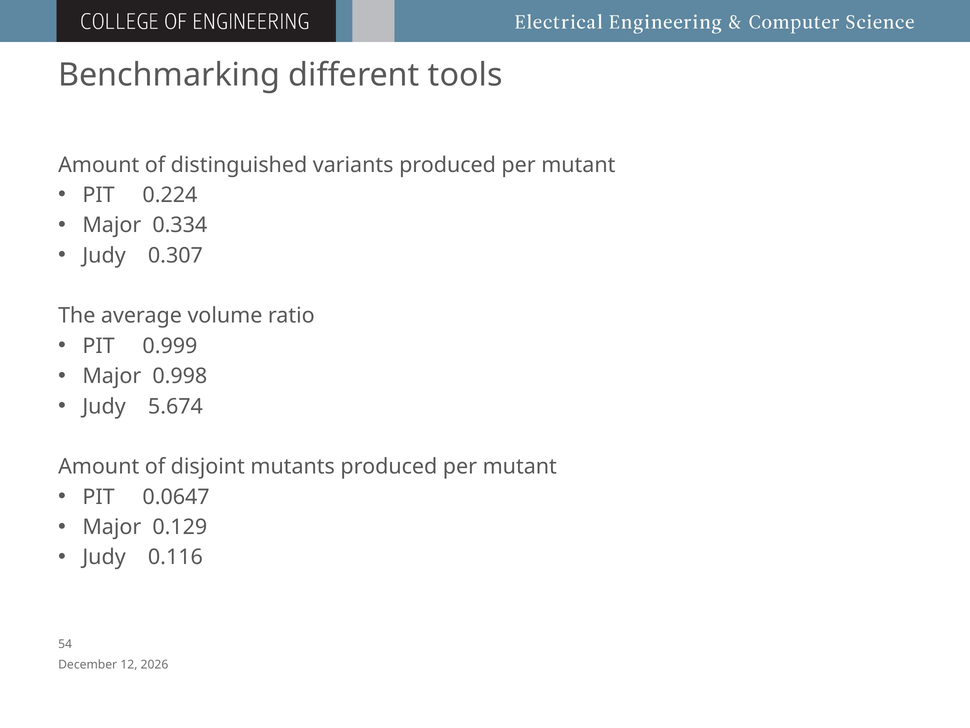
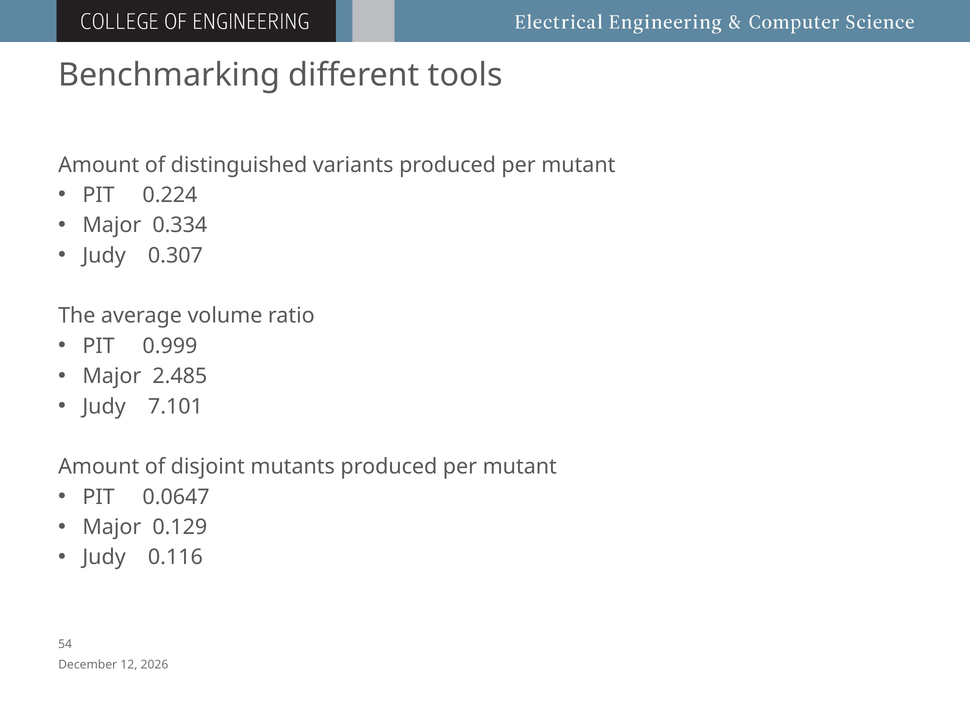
0.998: 0.998 -> 2.485
5.674: 5.674 -> 7.101
